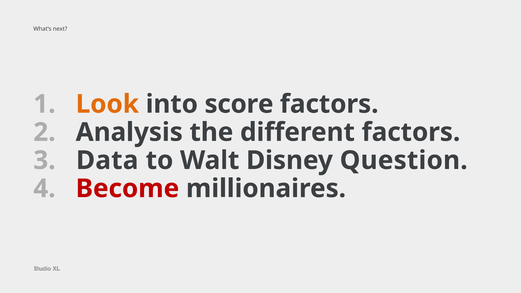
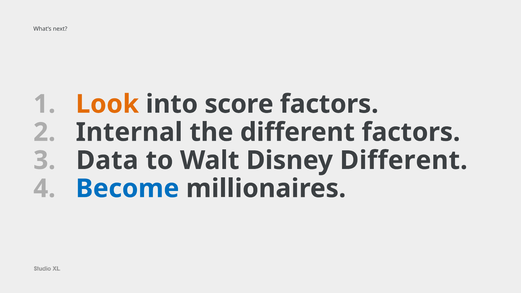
Analysis: Analysis -> Internal
Disney Question: Question -> Different
Become colour: red -> blue
